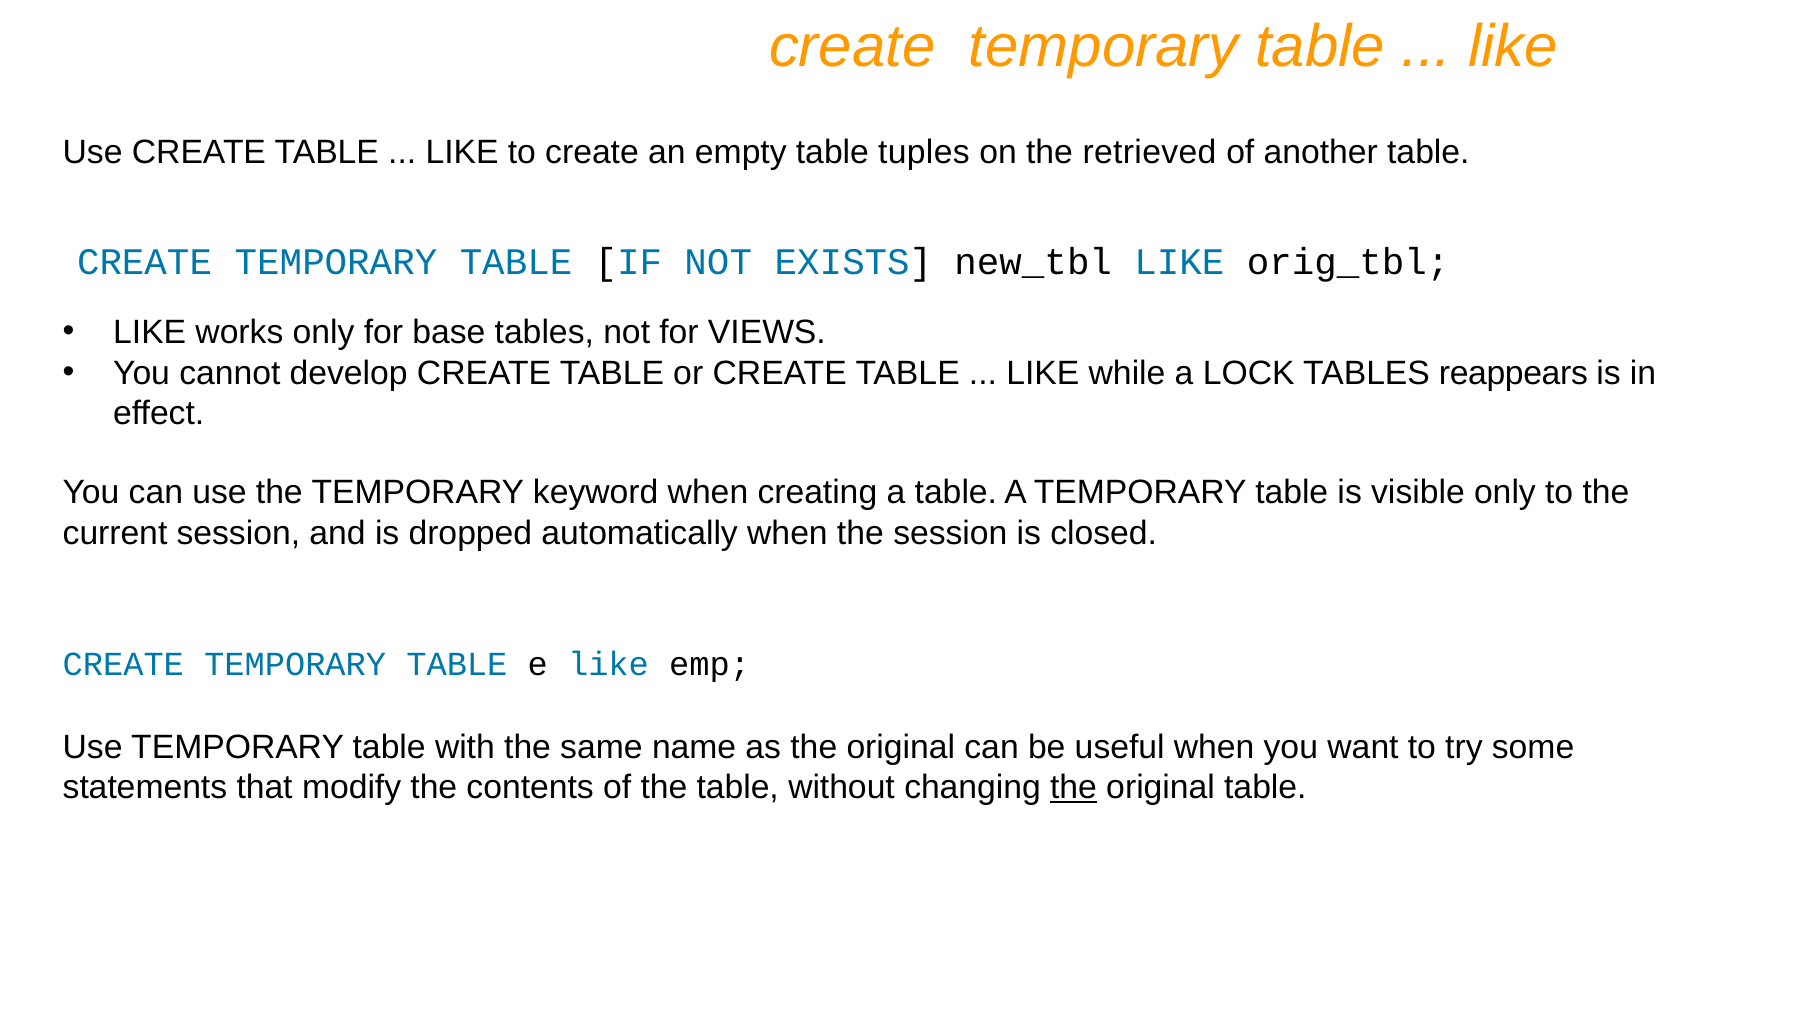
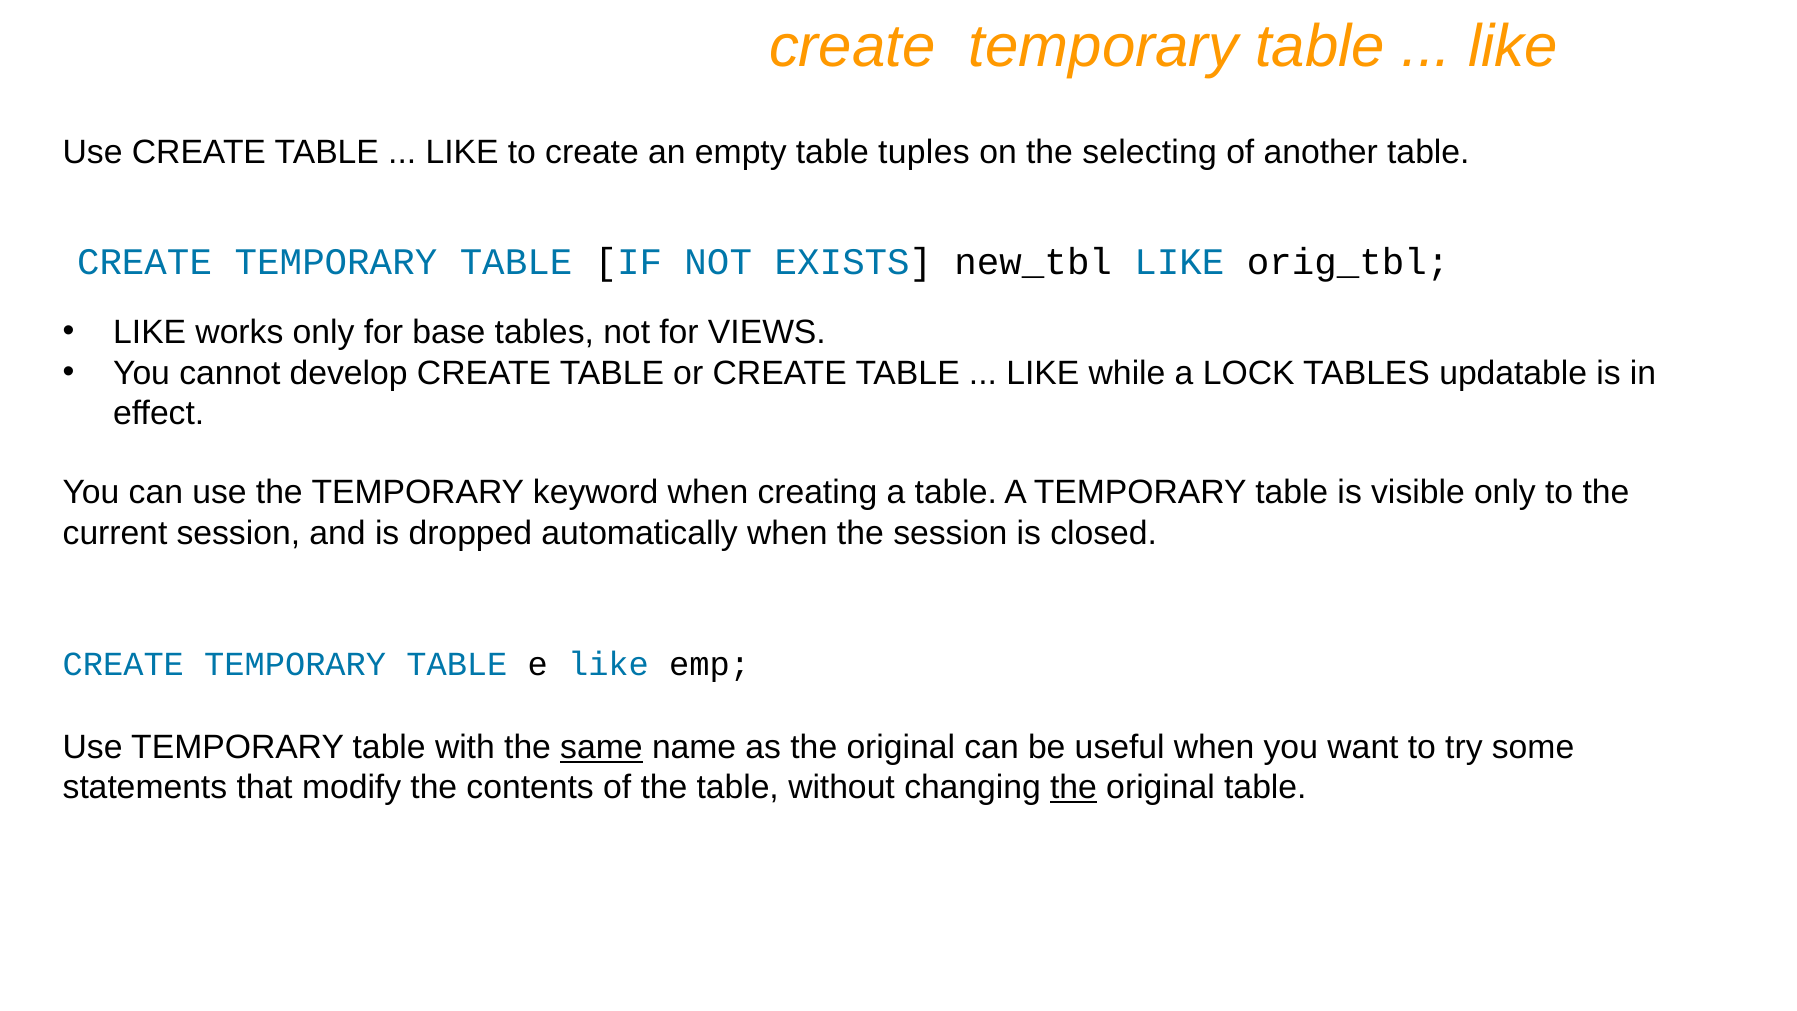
retrieved: retrieved -> selecting
reappears: reappears -> updatable
same underline: none -> present
